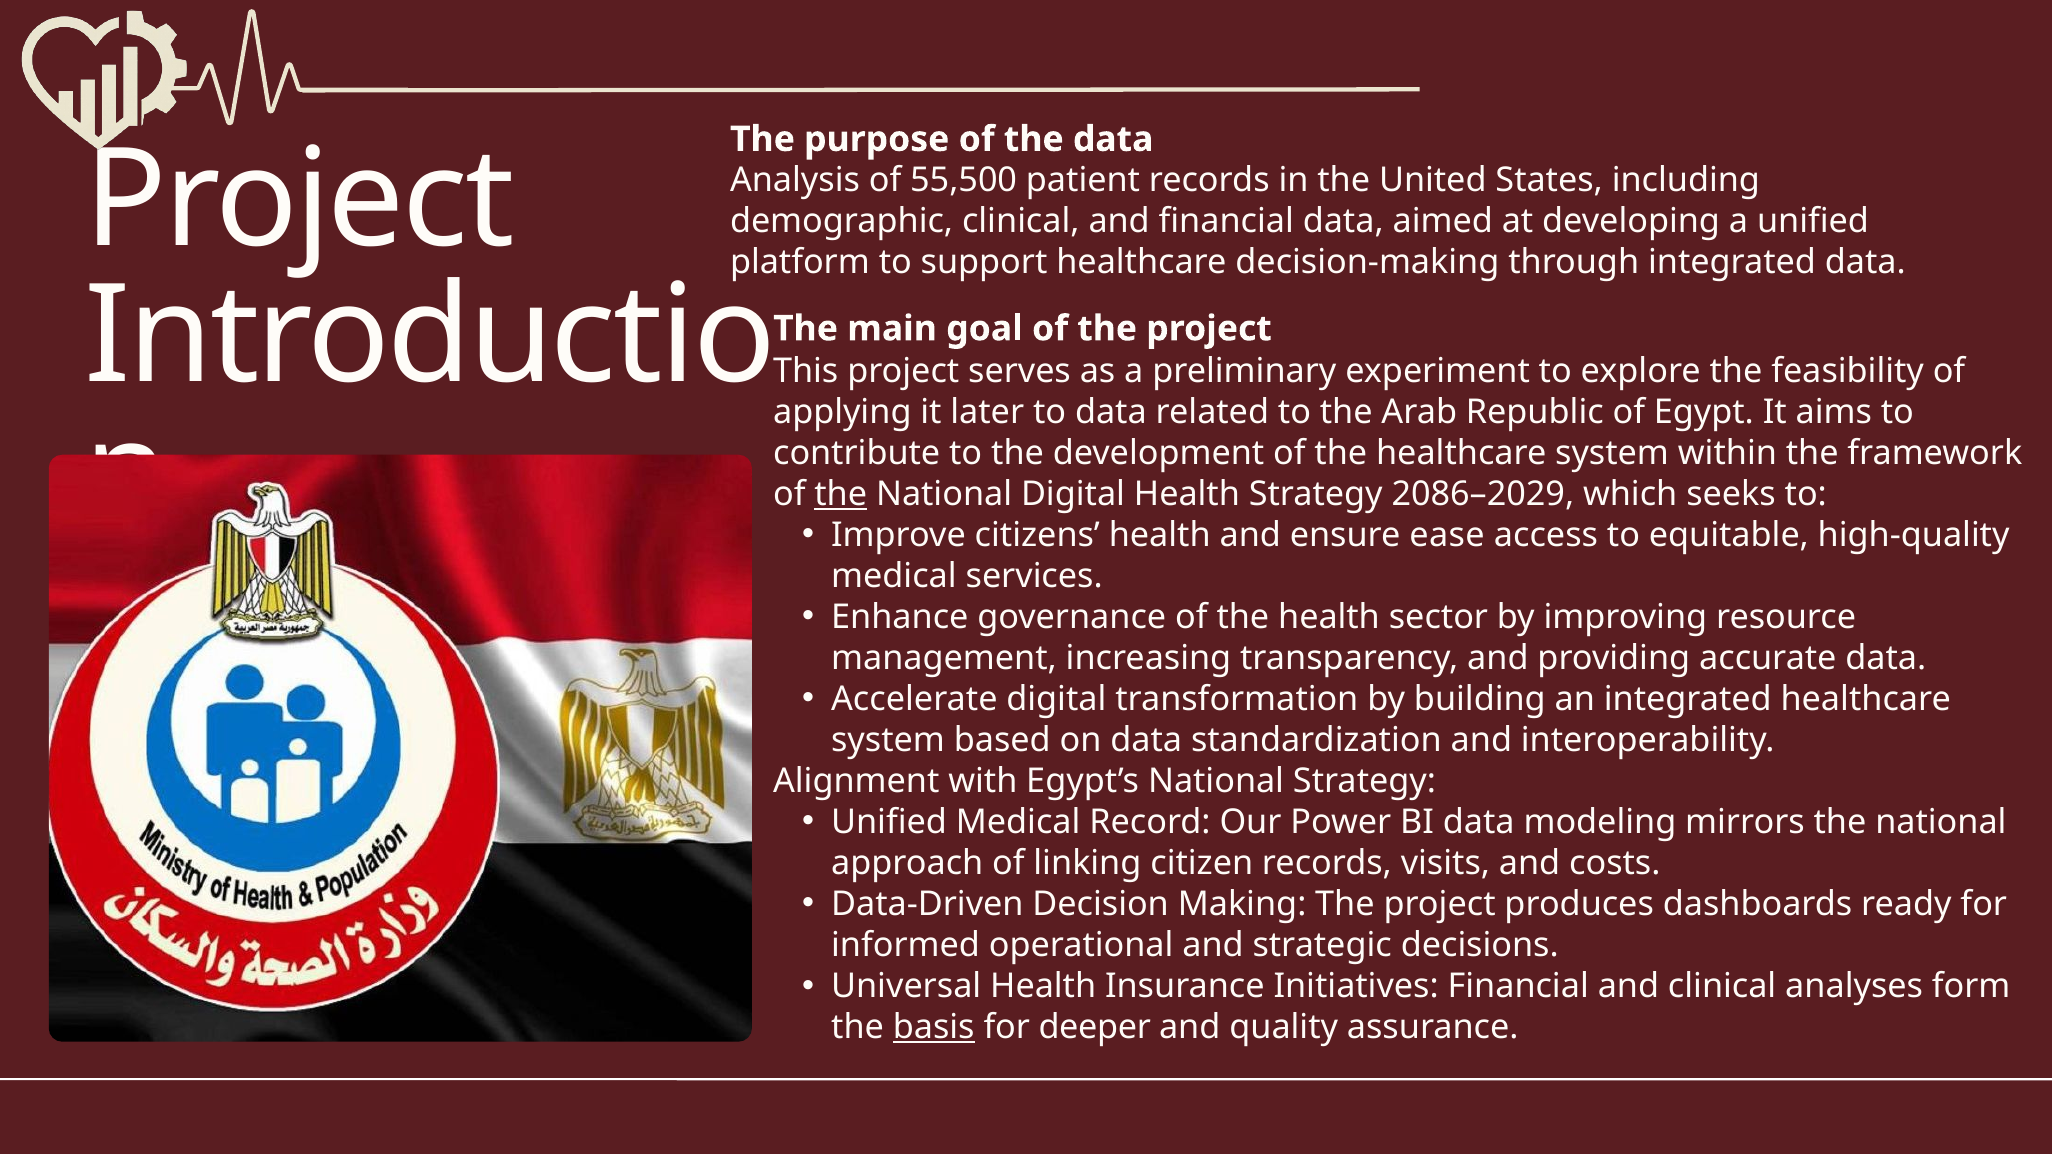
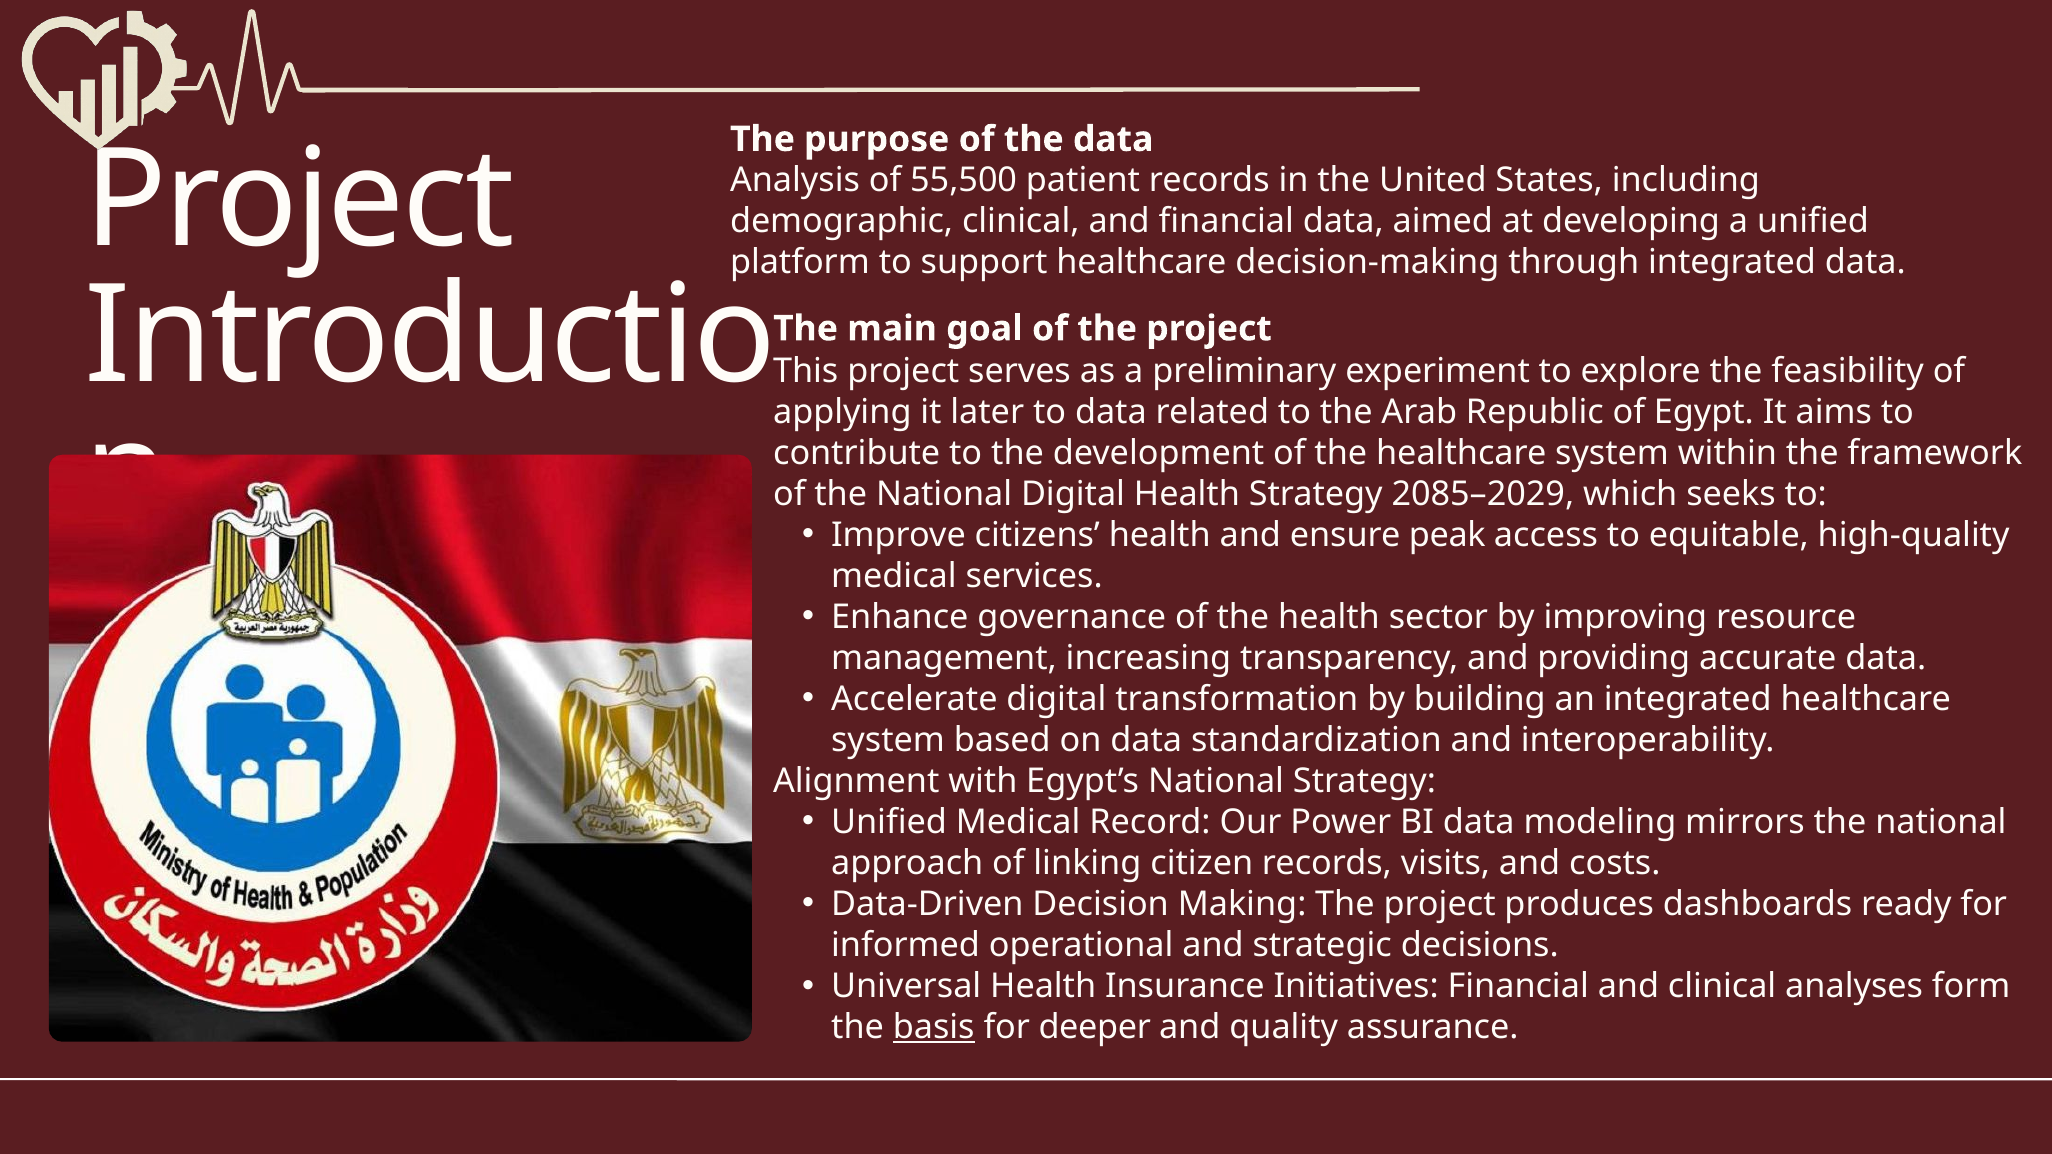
the at (841, 494) underline: present -> none
2086–2029: 2086–2029 -> 2085–2029
ease: ease -> peak
